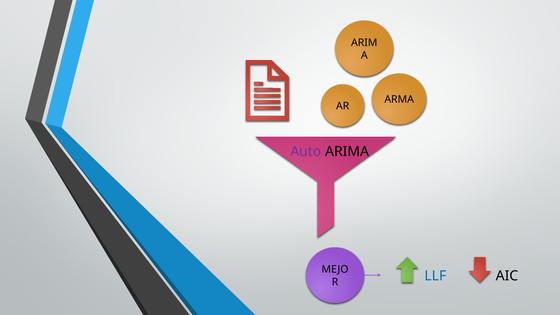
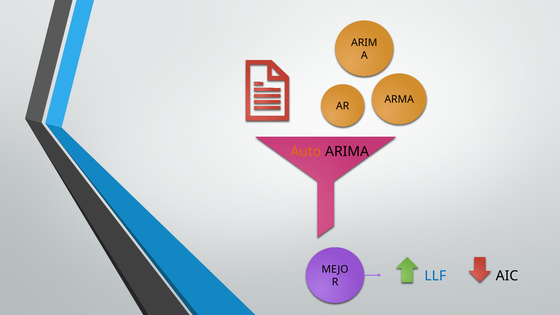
Auto colour: purple -> orange
